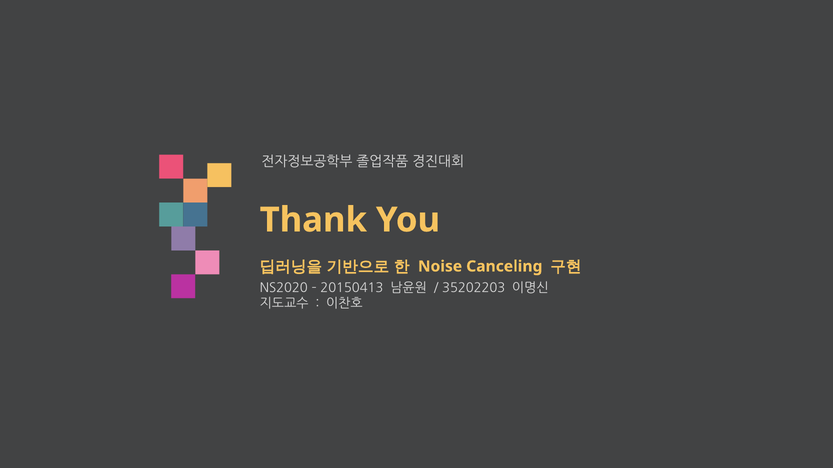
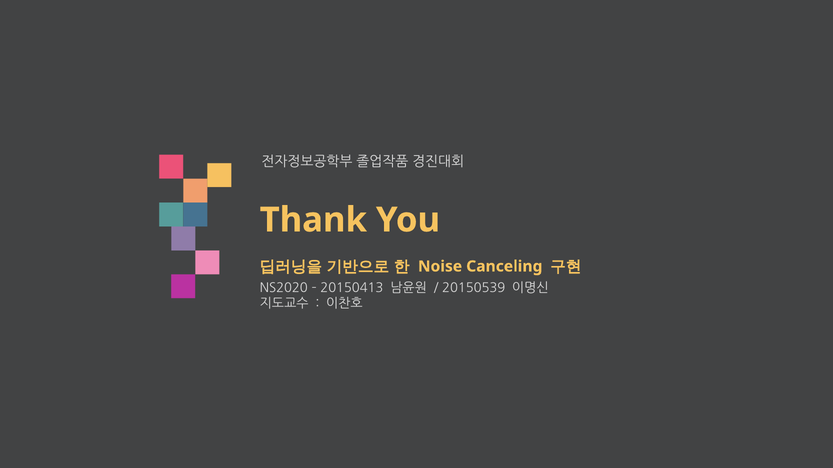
35202203: 35202203 -> 20150539
